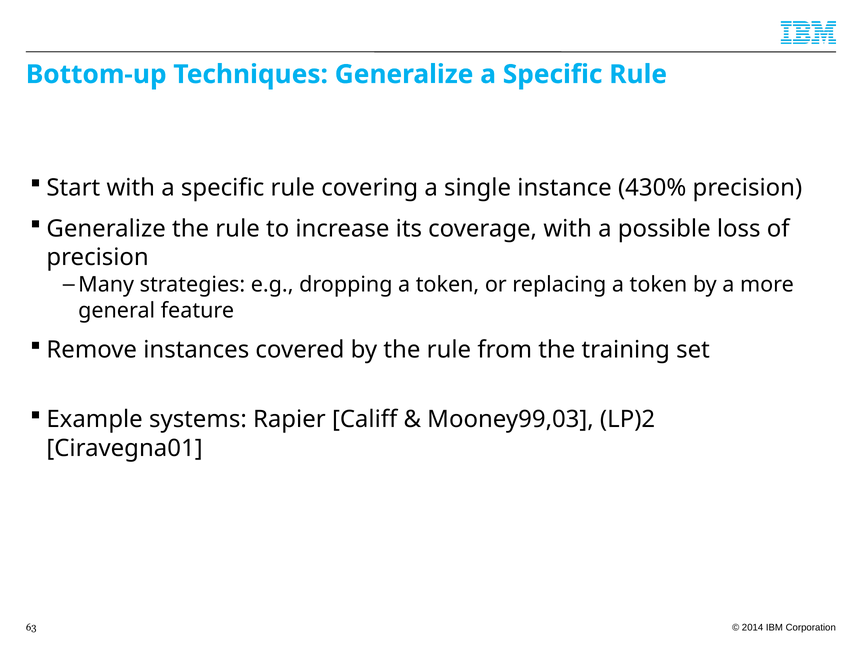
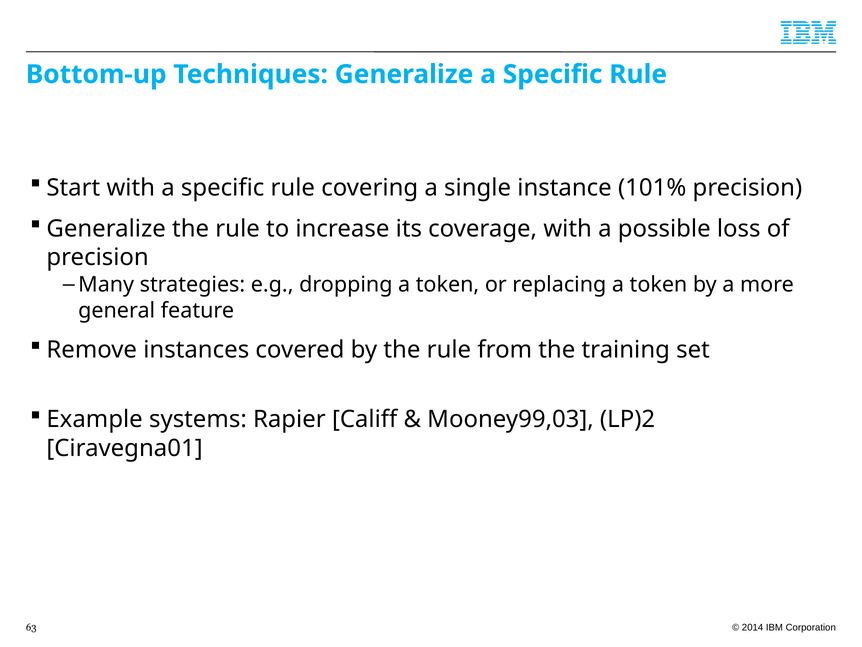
430%: 430% -> 101%
